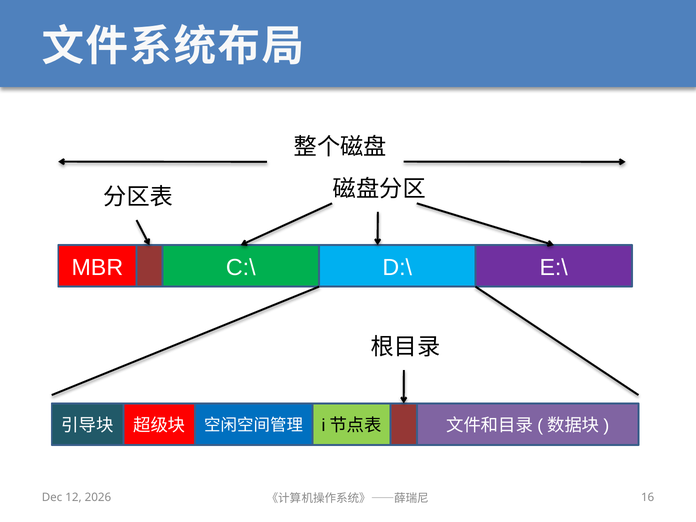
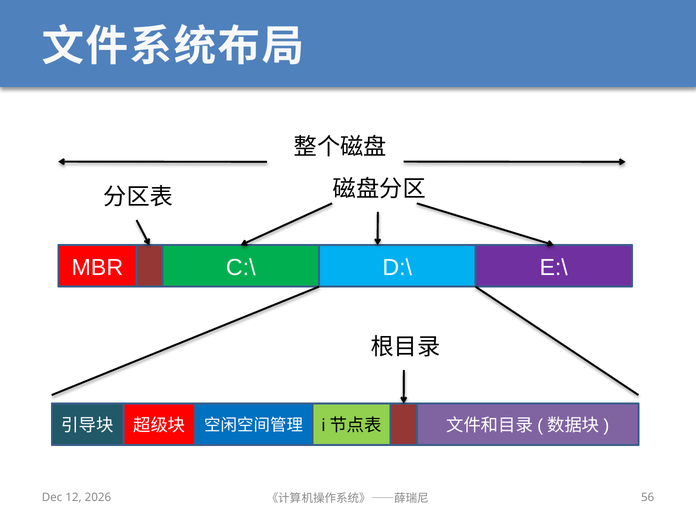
16: 16 -> 56
